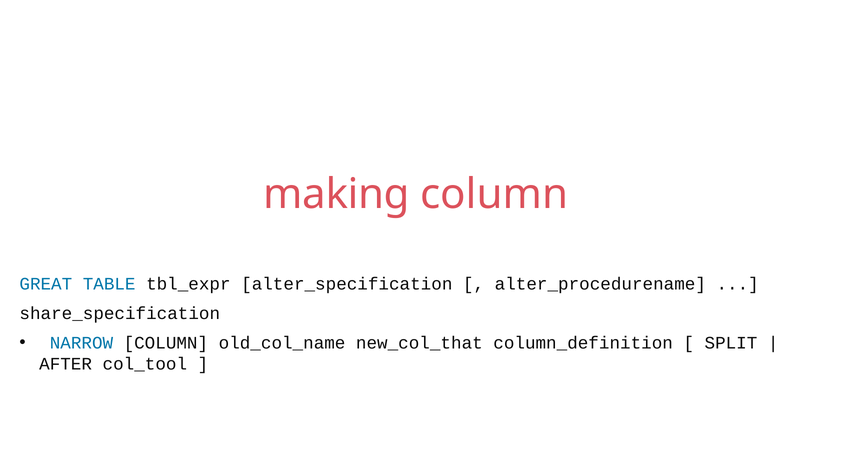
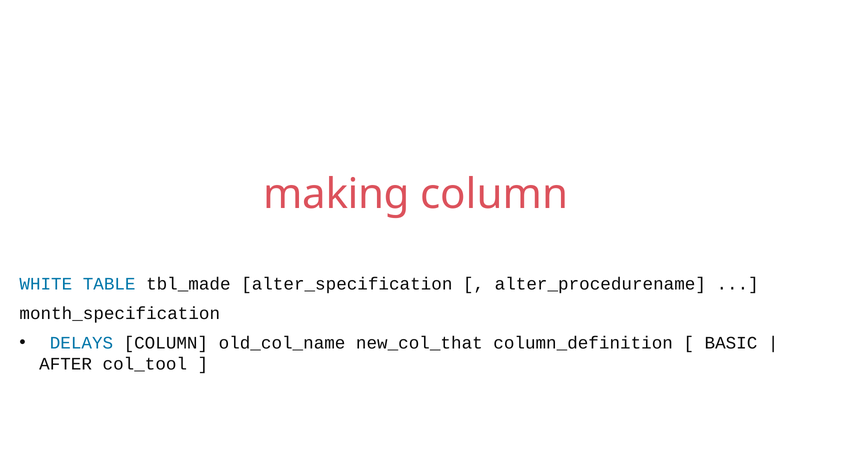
GREAT: GREAT -> WHITE
tbl_expr: tbl_expr -> tbl_made
share_specification: share_specification -> month_specification
NARROW: NARROW -> DELAYS
SPLIT: SPLIT -> BASIC
